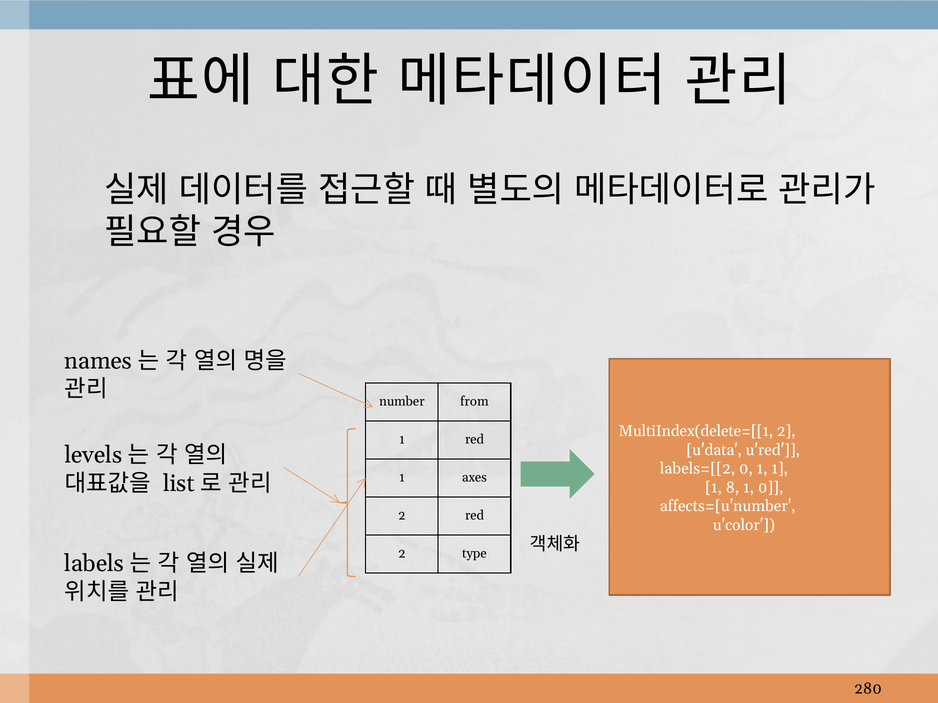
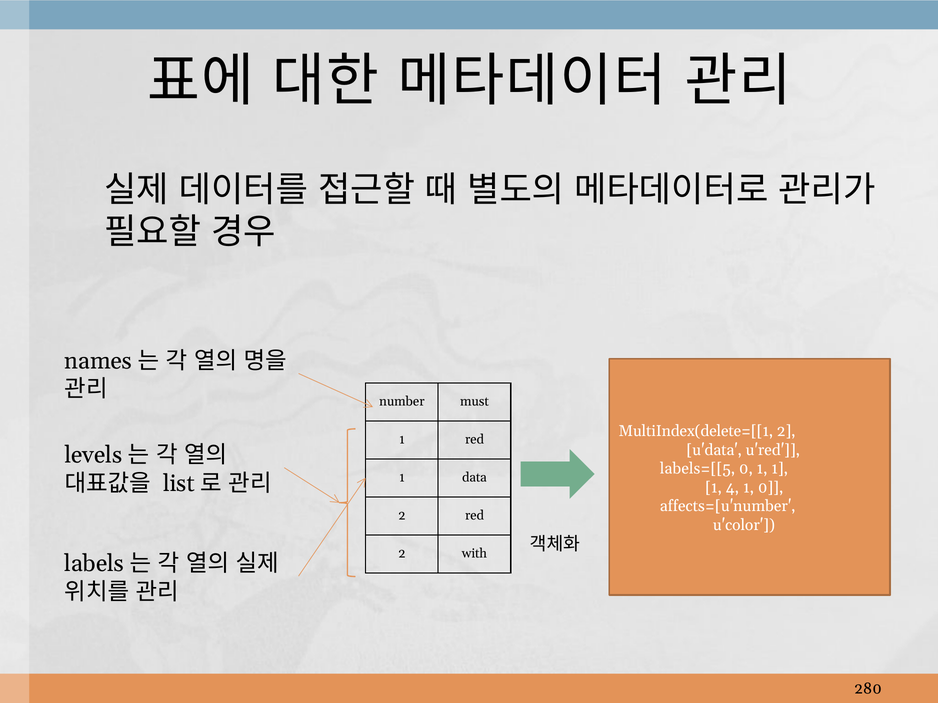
from: from -> must
labels=[[2: labels=[[2 -> labels=[[5
axes: axes -> data
8: 8 -> 4
type: type -> with
